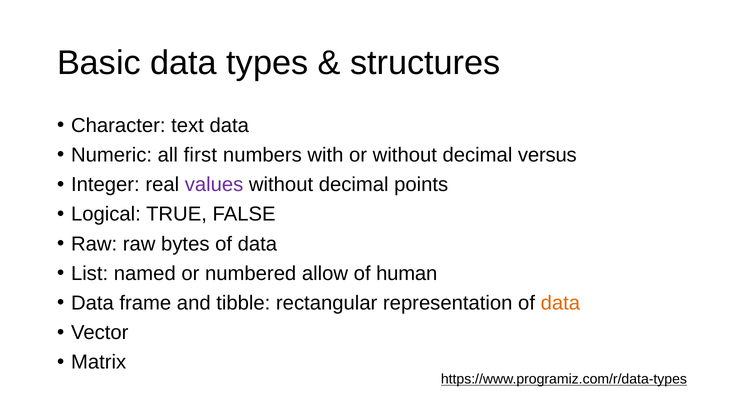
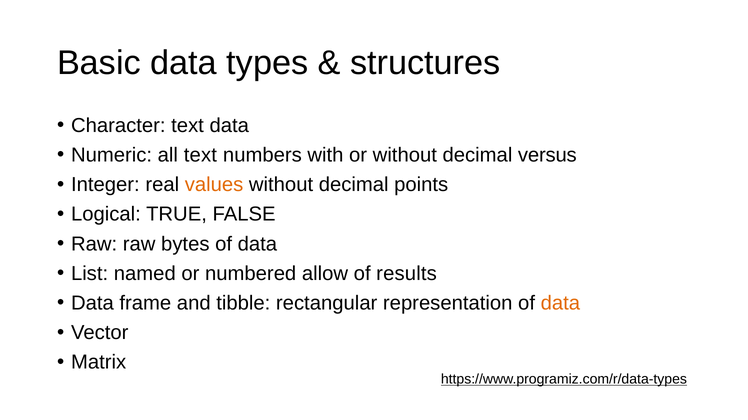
all first: first -> text
values colour: purple -> orange
human: human -> results
